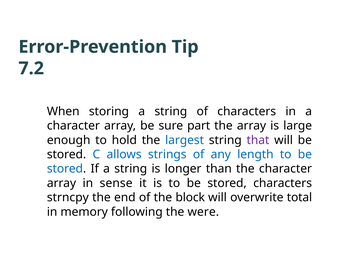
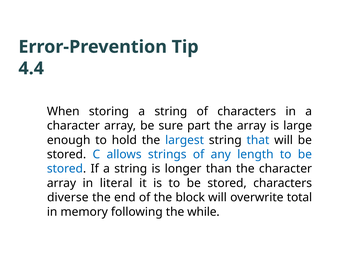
7.2: 7.2 -> 4.4
that colour: purple -> blue
sense: sense -> literal
strncpy: strncpy -> diverse
were: were -> while
